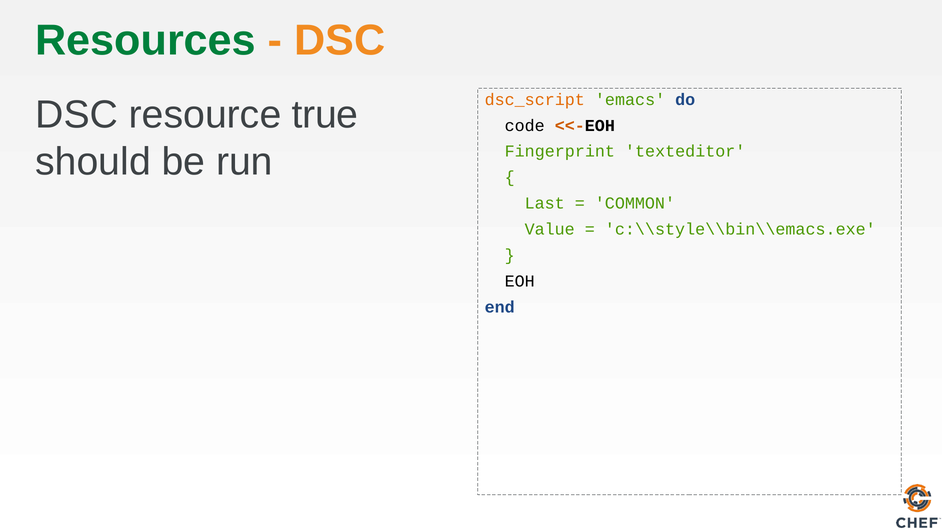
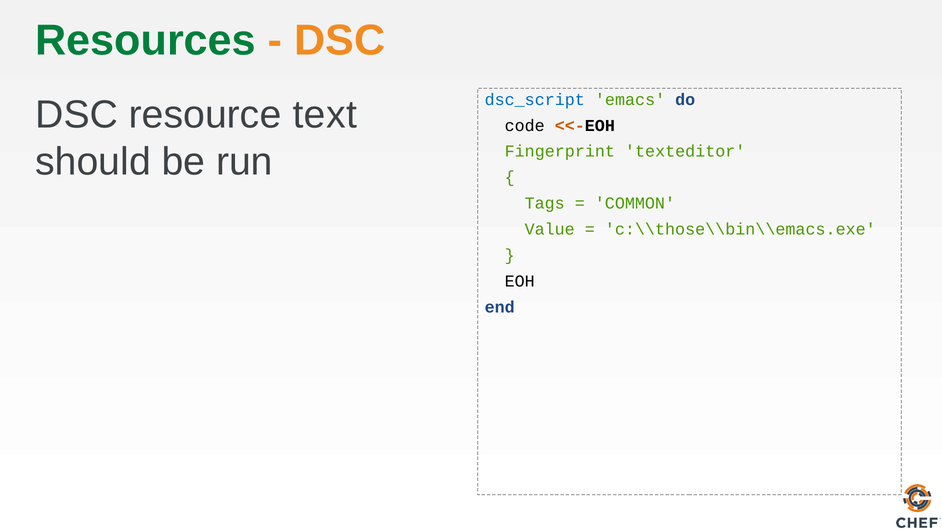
dsc_script colour: orange -> blue
true: true -> text
Last: Last -> Tags
c:\\style\\bin\\emacs.exe: c:\\style\\bin\\emacs.exe -> c:\\those\\bin\\emacs.exe
